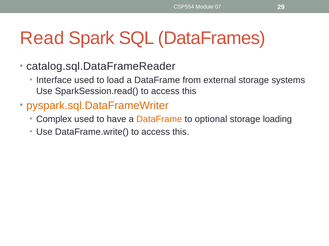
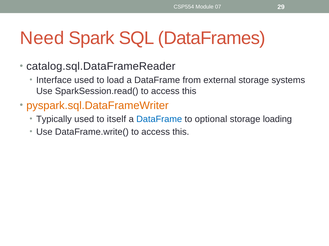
Read: Read -> Need
Complex: Complex -> Typically
have: have -> itself
DataFrame at (159, 119) colour: orange -> blue
